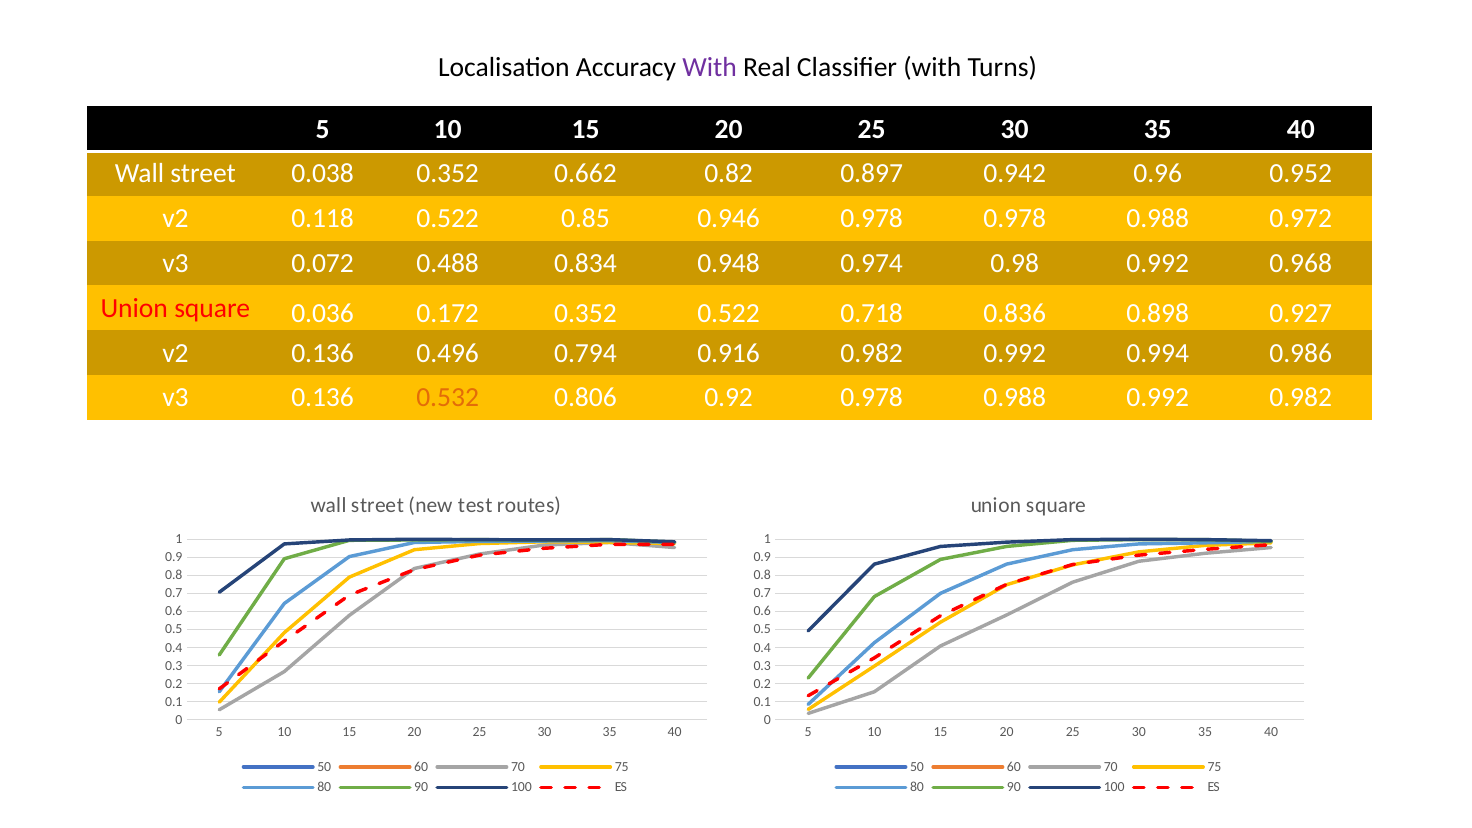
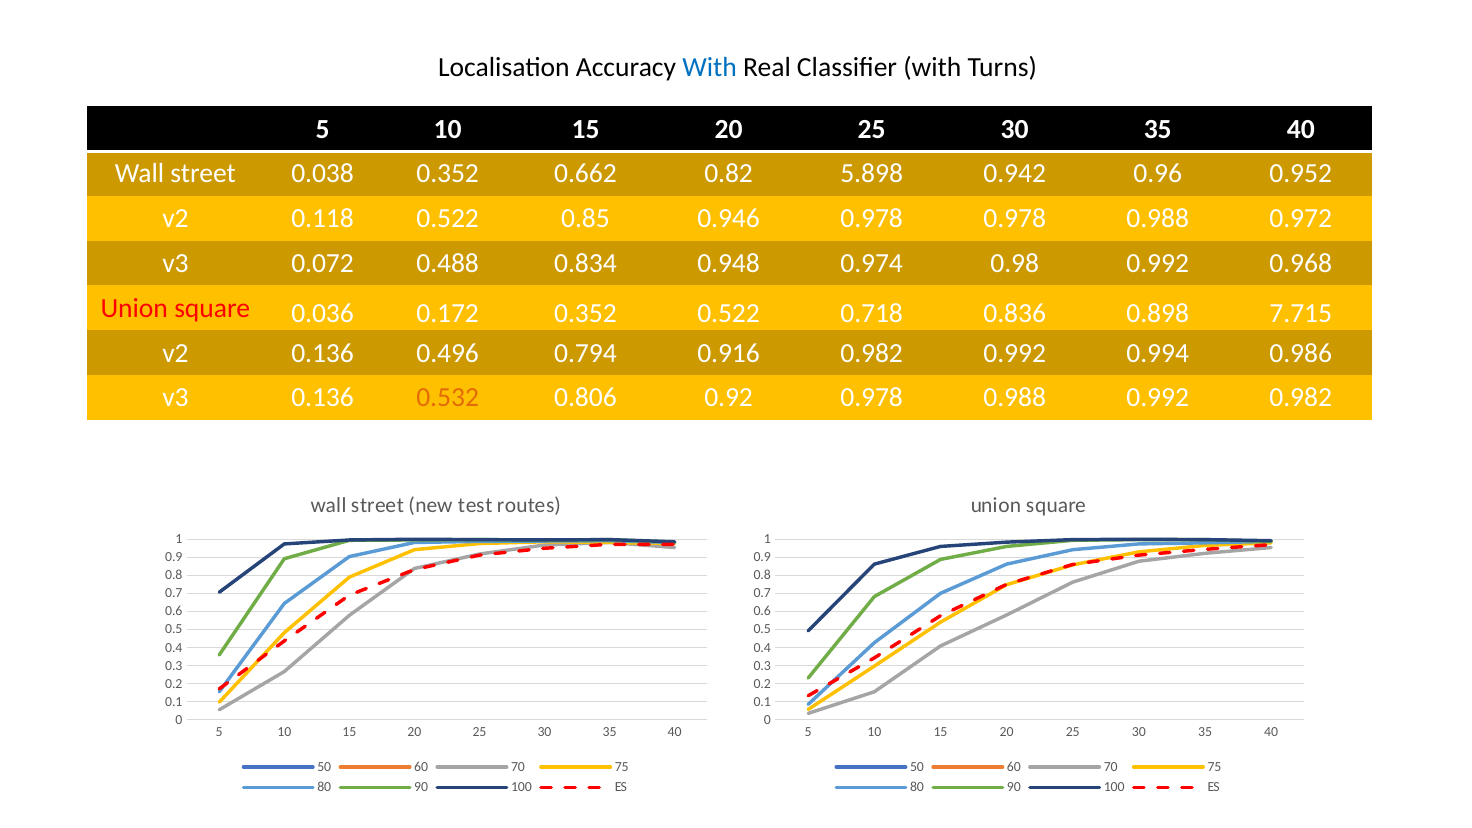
With at (710, 67) colour: purple -> blue
0.897: 0.897 -> 5.898
0.927: 0.927 -> 7.715
